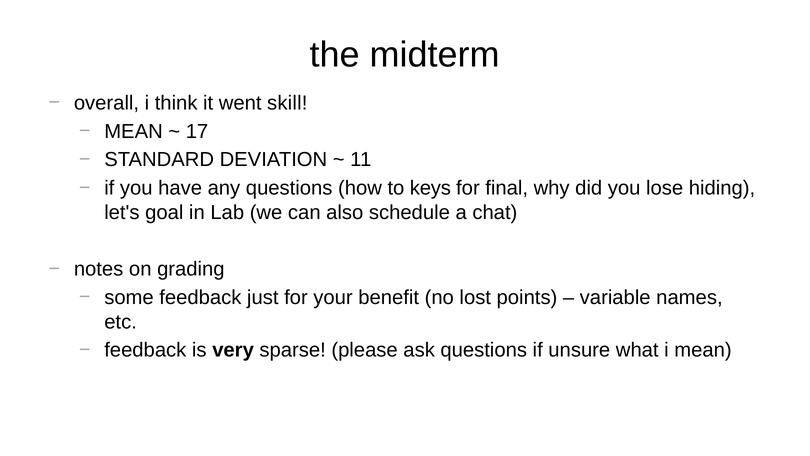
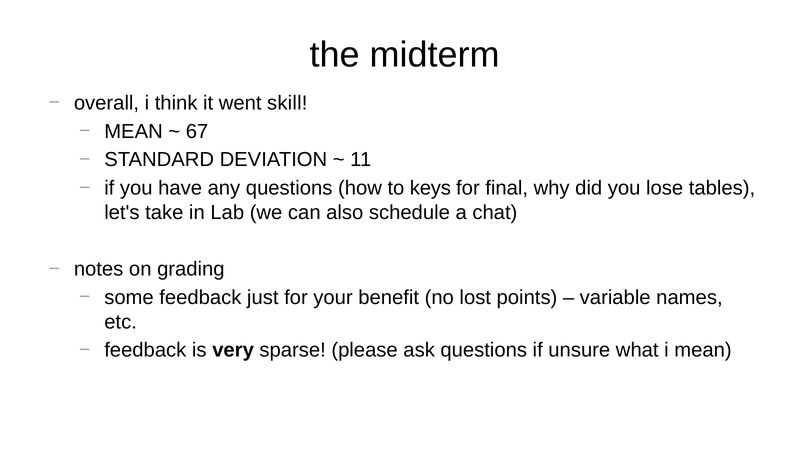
17: 17 -> 67
hiding: hiding -> tables
goal: goal -> take
